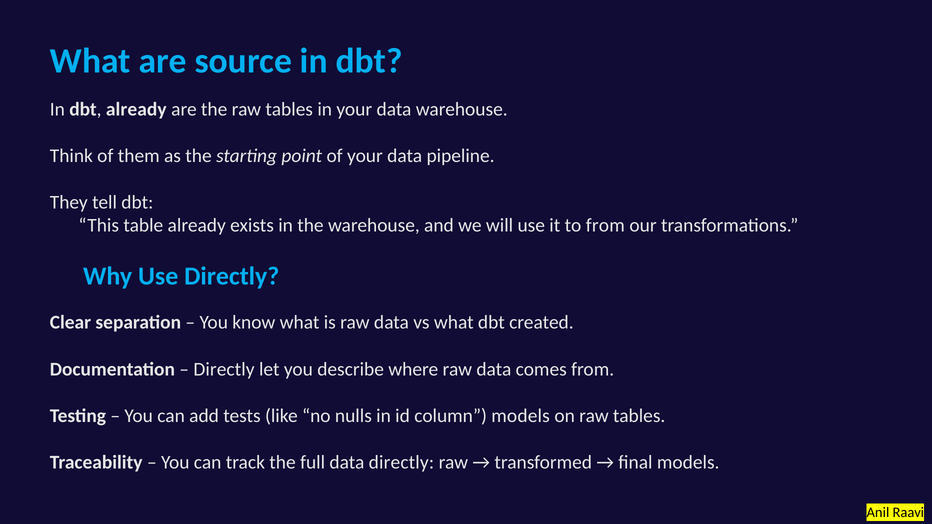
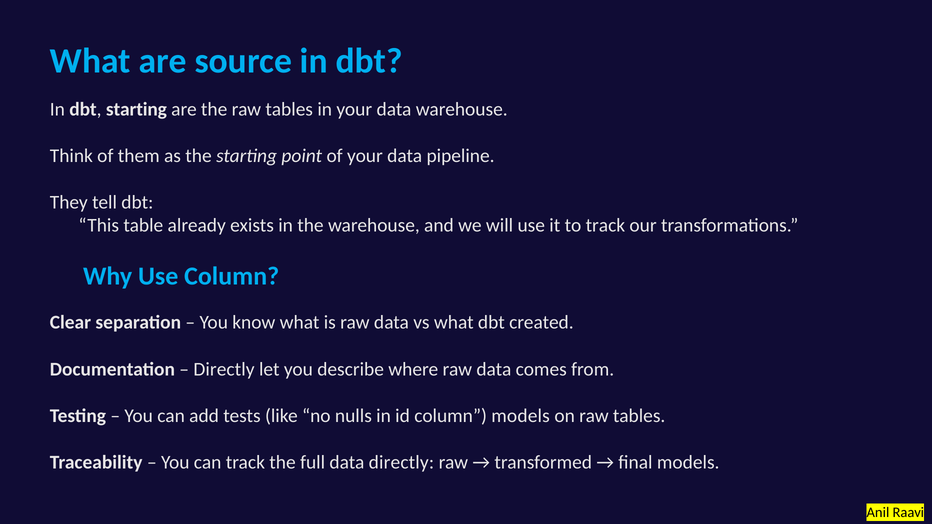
dbt already: already -> starting
to from: from -> track
Use Directly: Directly -> Column
